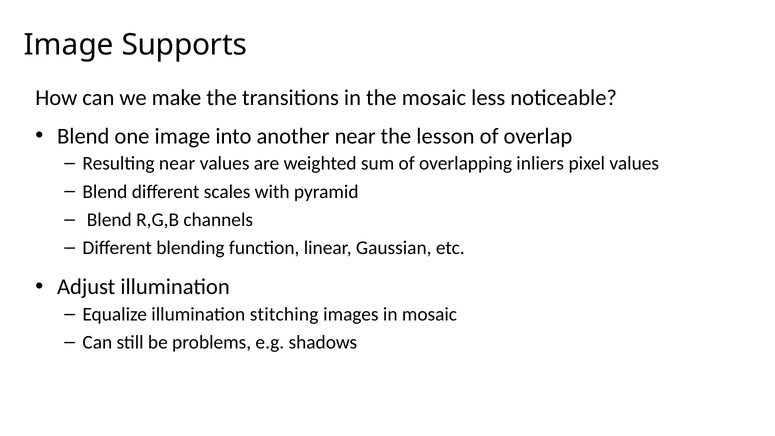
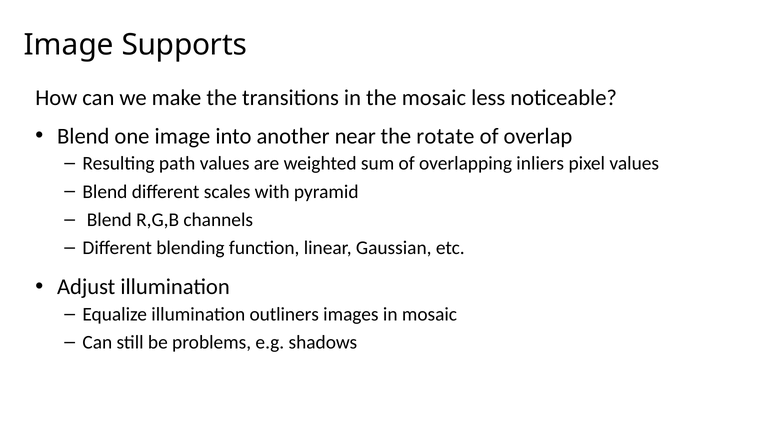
lesson: lesson -> rotate
Resulting near: near -> path
stitching: stitching -> outliners
